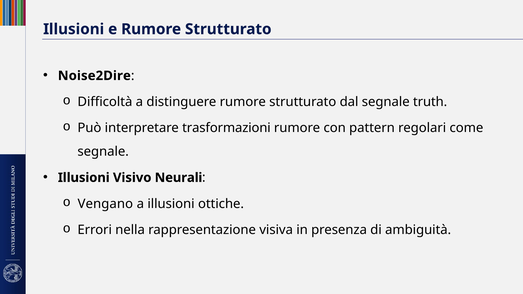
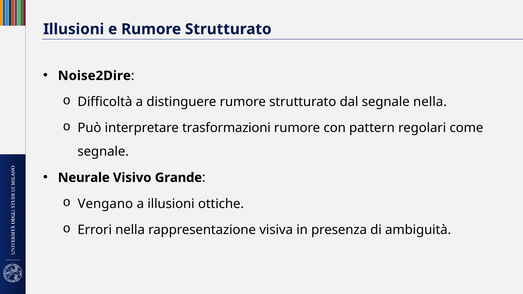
segnale truth: truth -> nella
Illusioni at (84, 178): Illusioni -> Neurale
Neurali: Neurali -> Grande
